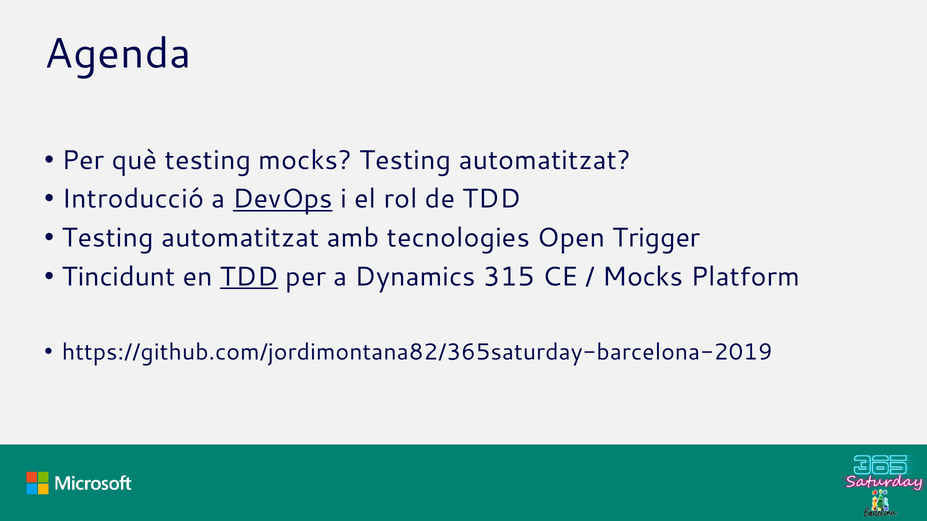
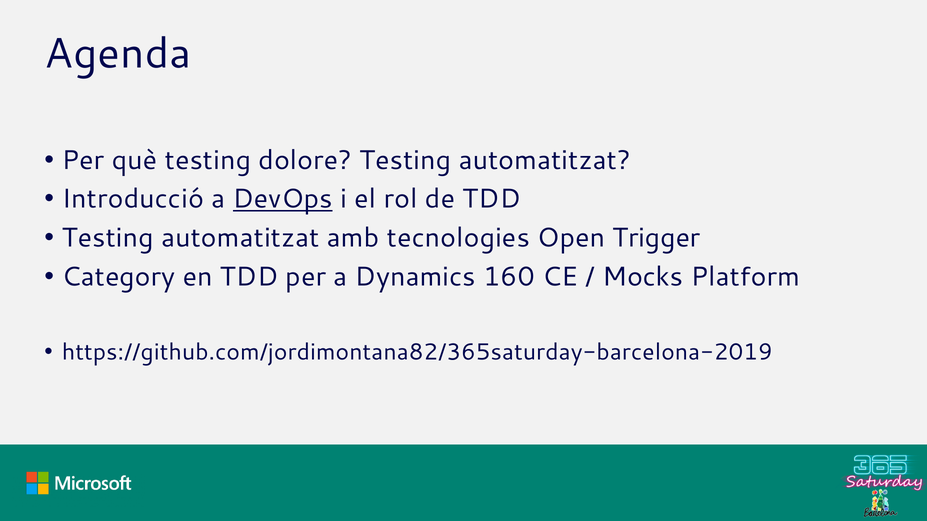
testing mocks: mocks -> dolore
Tincidunt: Tincidunt -> Category
TDD at (249, 277) underline: present -> none
315: 315 -> 160
